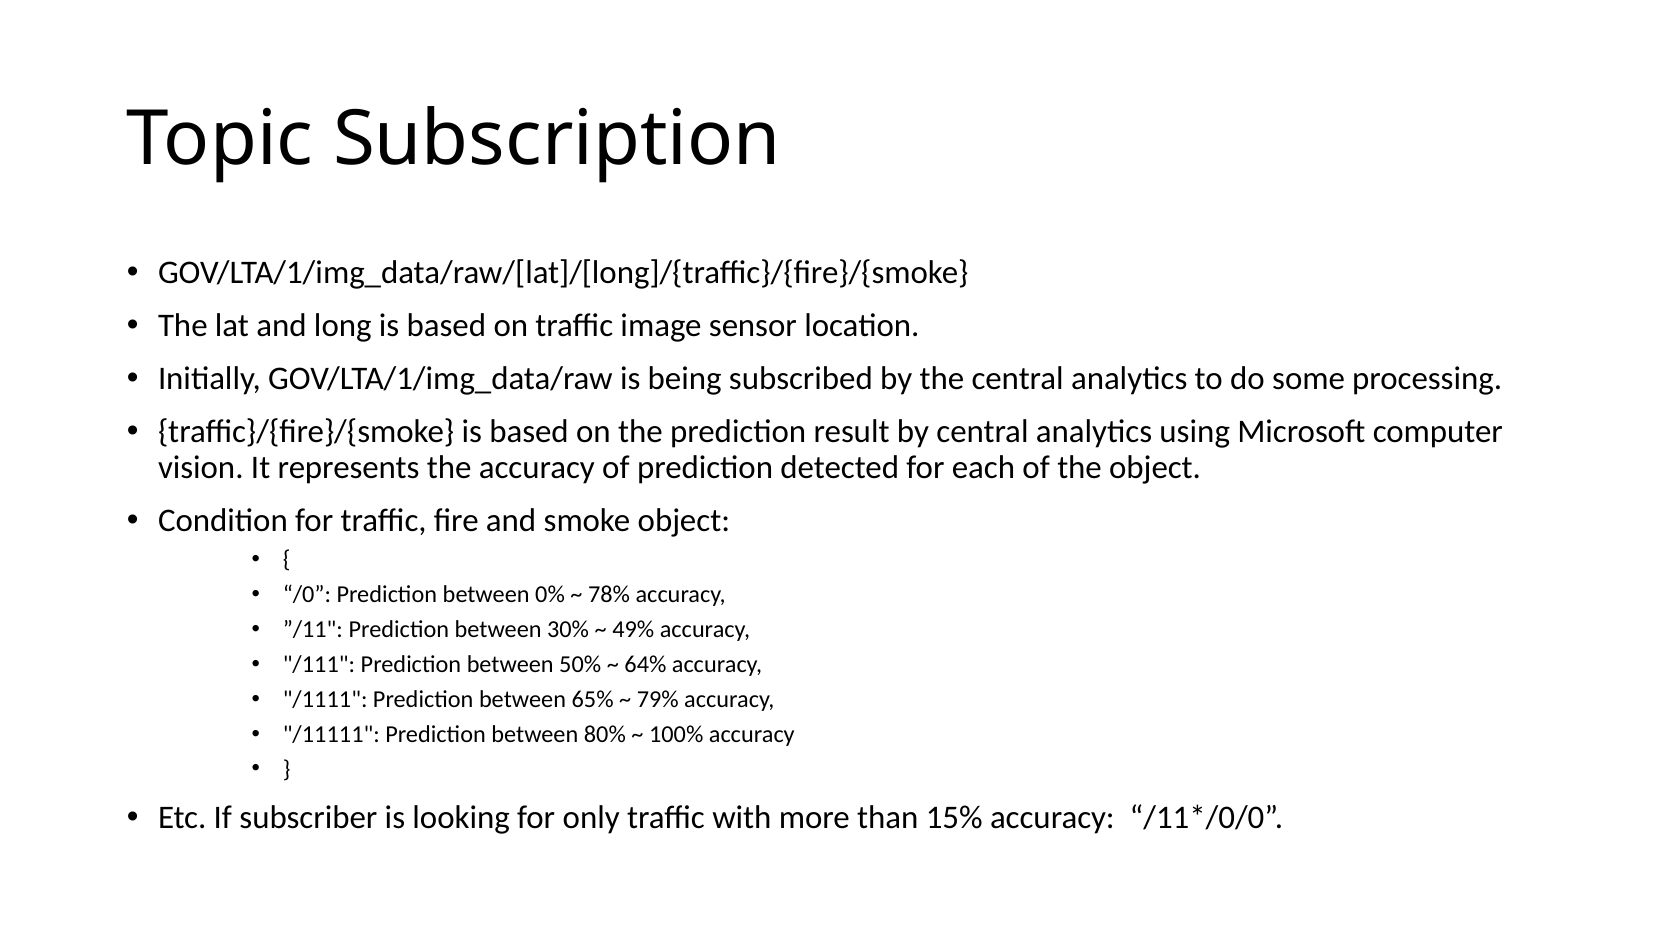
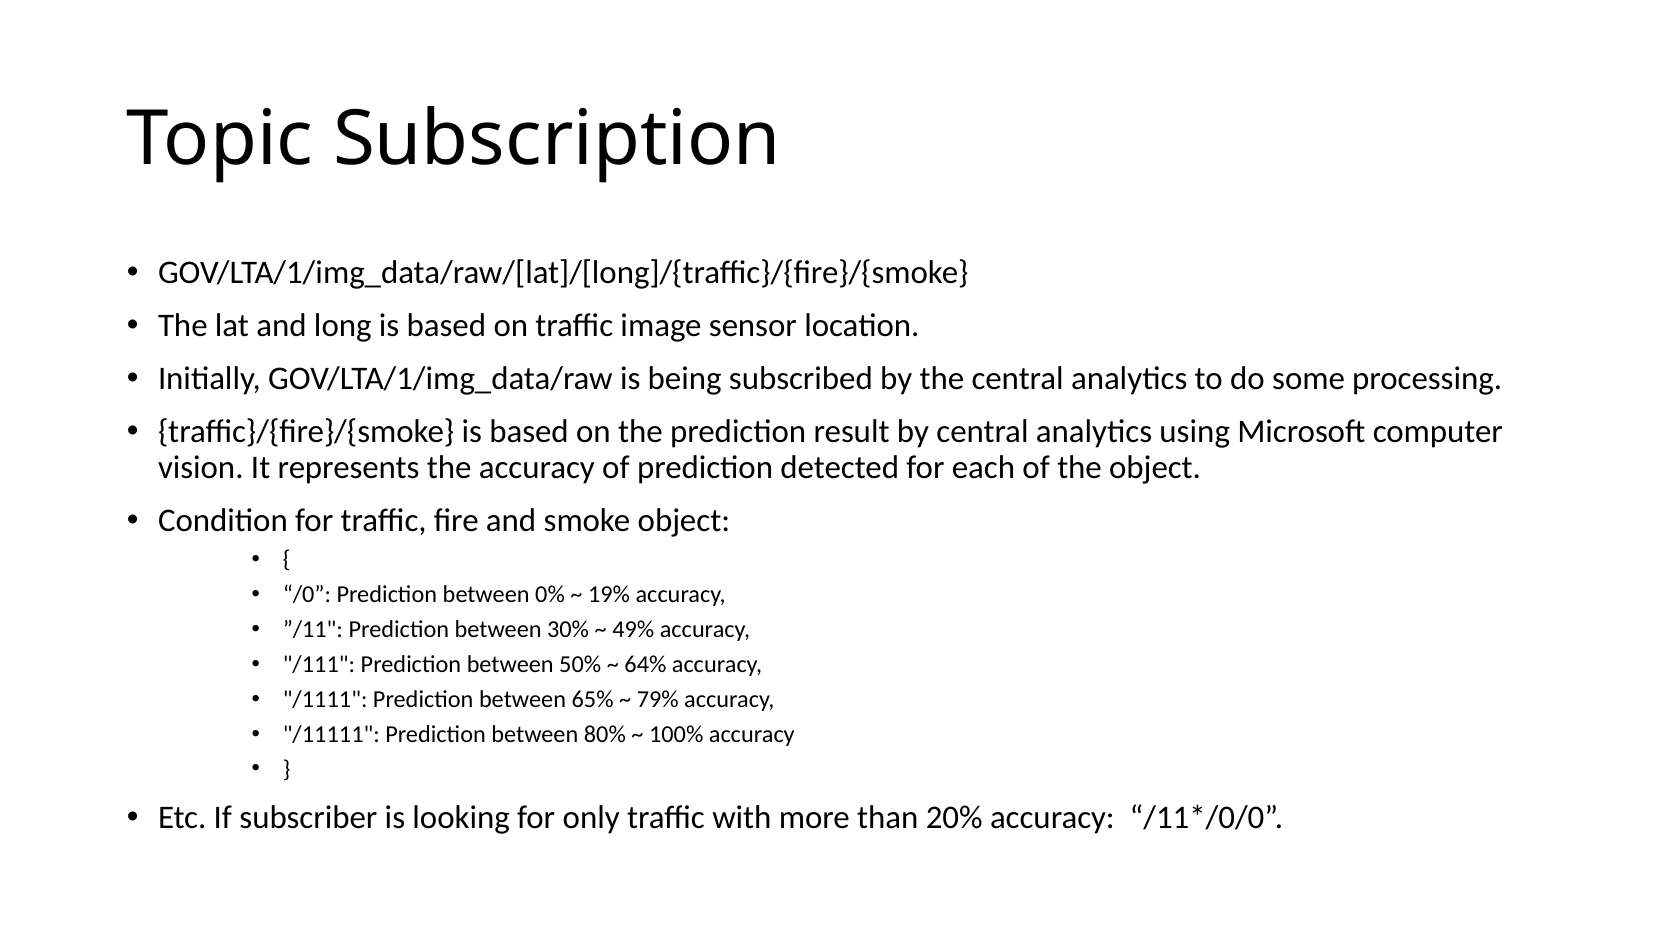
78%: 78% -> 19%
15%: 15% -> 20%
